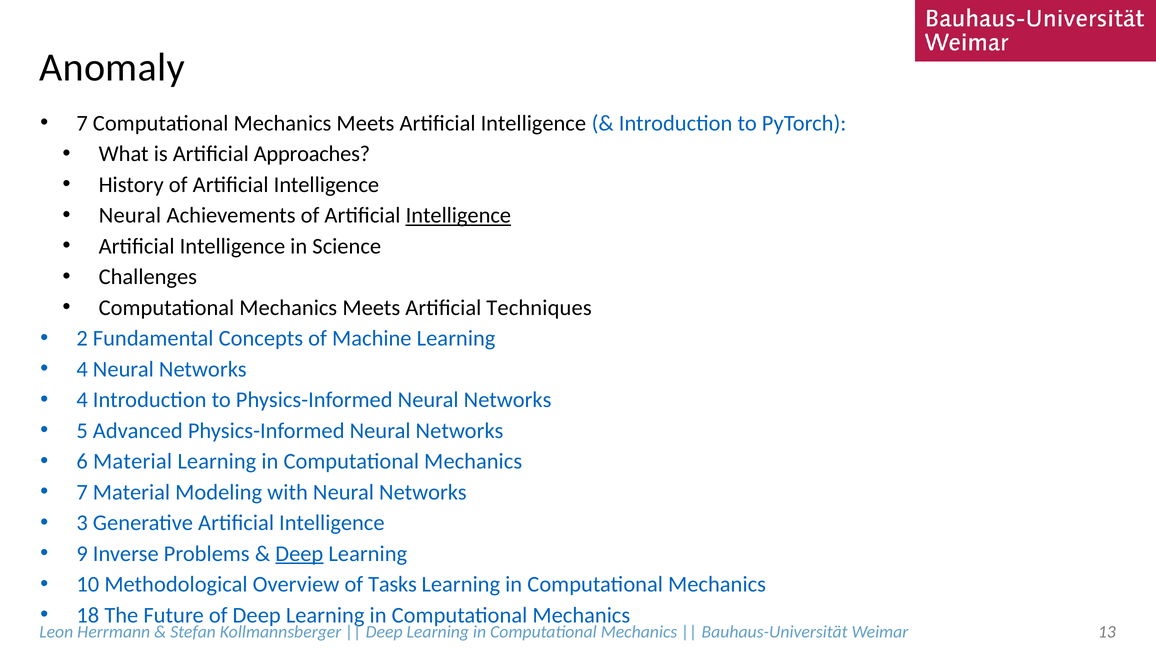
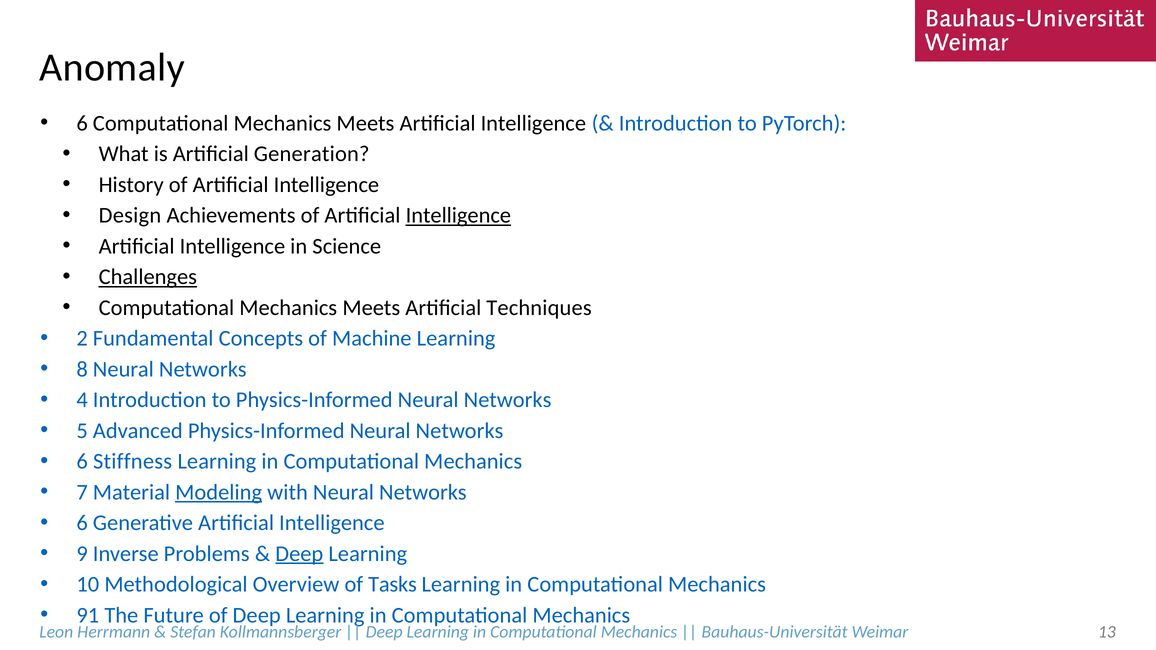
7 at (82, 123): 7 -> 6
Approaches: Approaches -> Generation
Neural at (130, 216): Neural -> Design
Challenges underline: none -> present
4 at (82, 369): 4 -> 8
6 Material: Material -> Stiffness
Modeling underline: none -> present
3 at (82, 523): 3 -> 6
18: 18 -> 91
